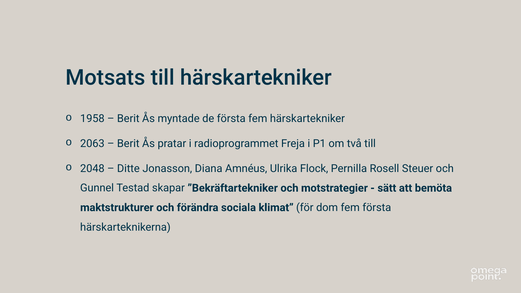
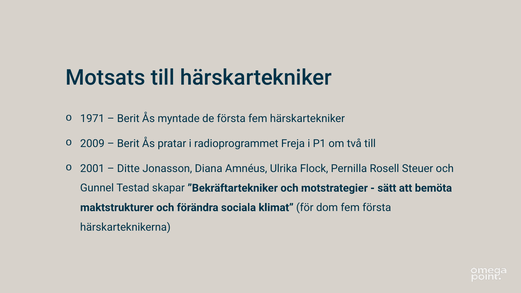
1958: 1958 -> 1971
2063: 2063 -> 2009
2048: 2048 -> 2001
